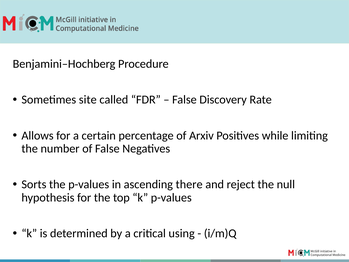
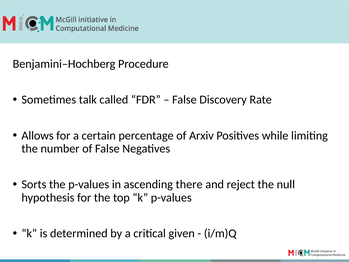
site: site -> talk
using: using -> given
